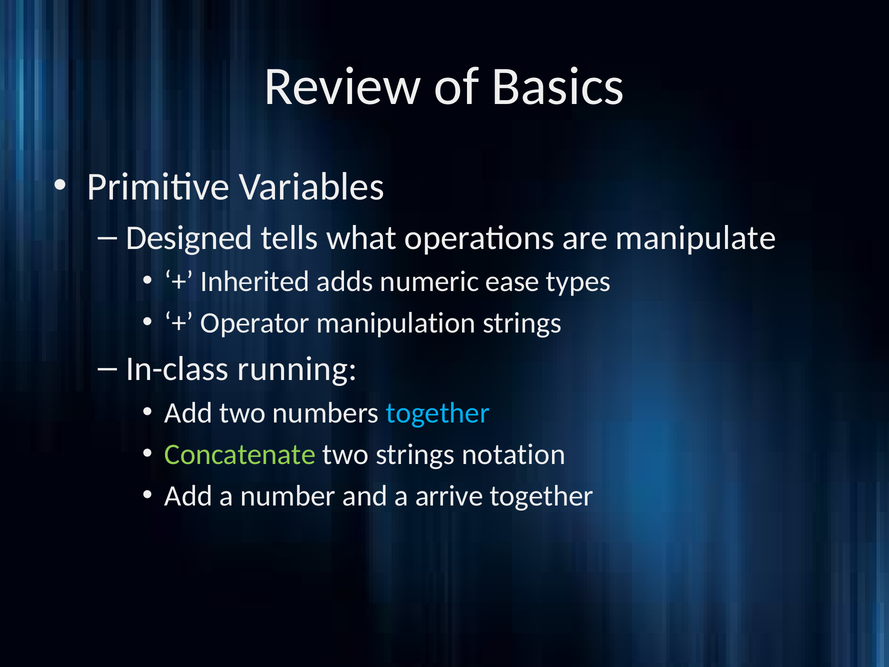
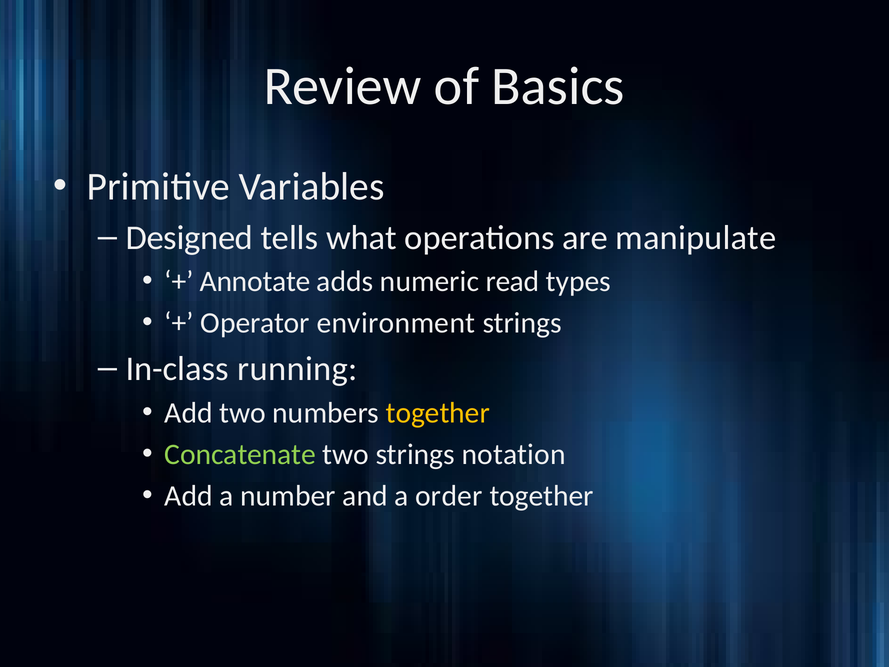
Inherited: Inherited -> Annotate
ease: ease -> read
manipulation: manipulation -> environment
together at (438, 413) colour: light blue -> yellow
arrive: arrive -> order
